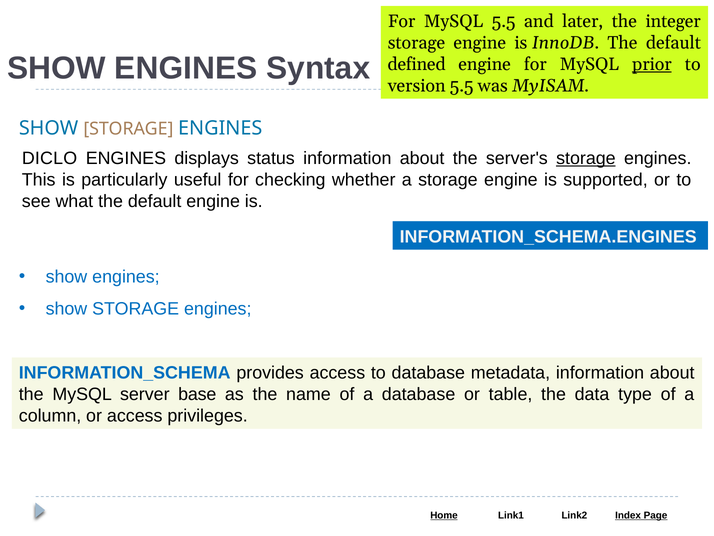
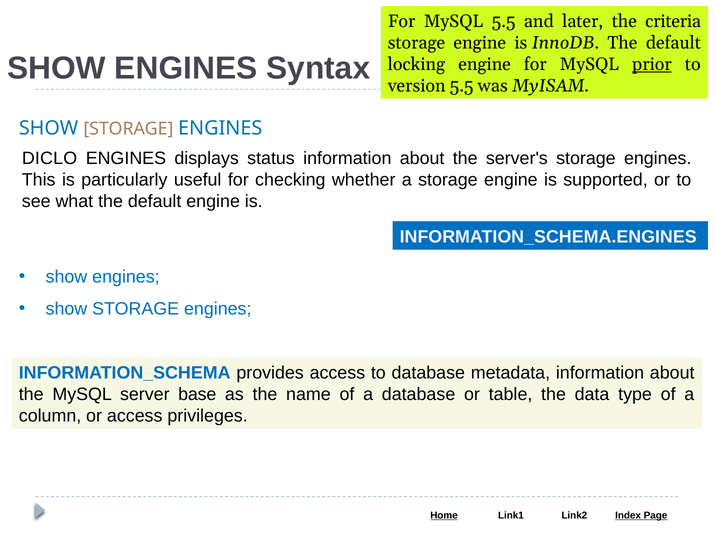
integer: integer -> criteria
defined: defined -> locking
storage at (586, 158) underline: present -> none
